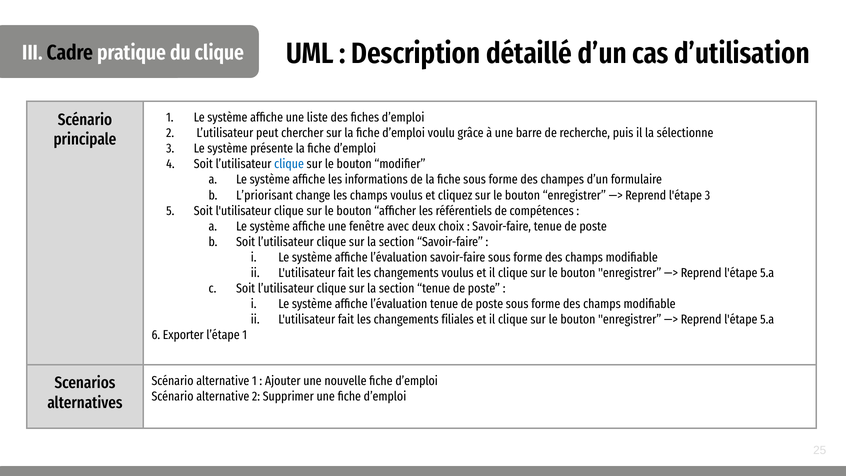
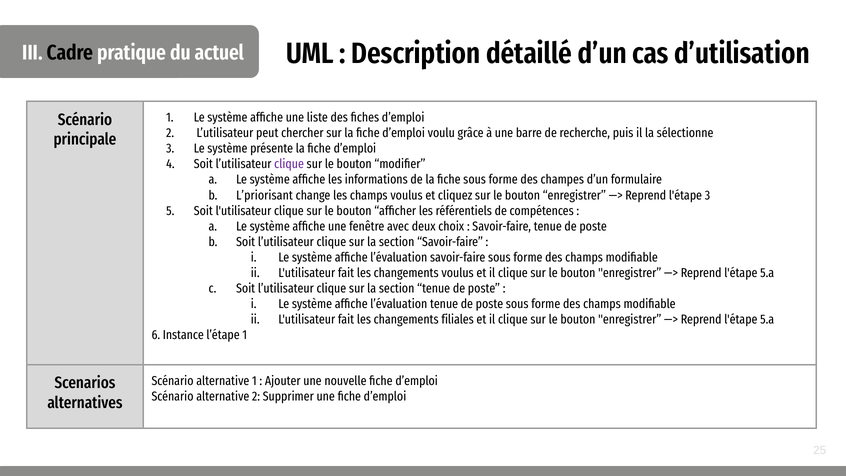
du clique: clique -> actuel
clique at (289, 164) colour: blue -> purple
Exporter: Exporter -> Instance
